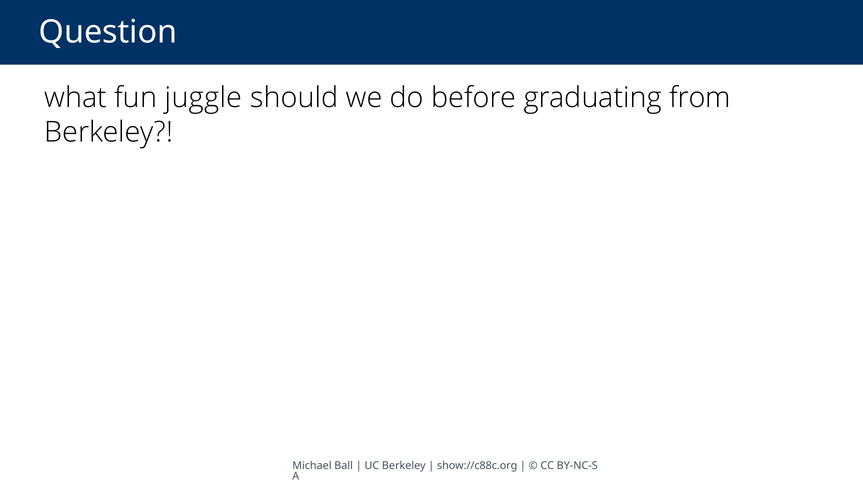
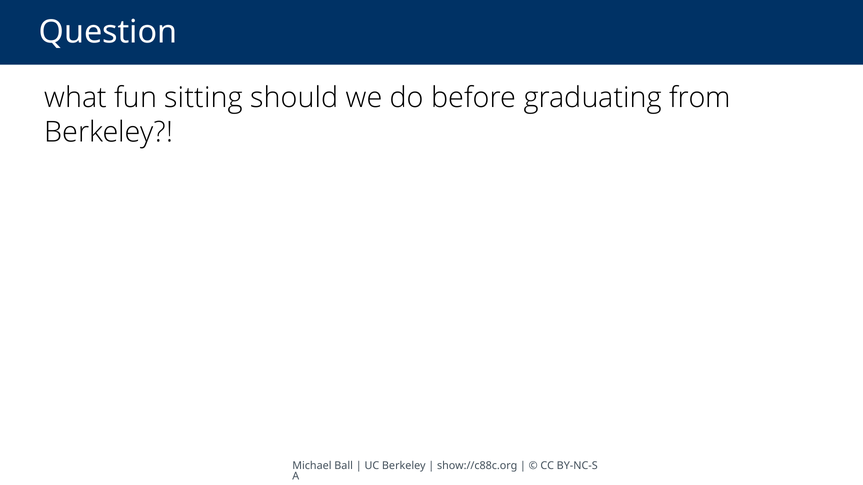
juggle: juggle -> sitting
